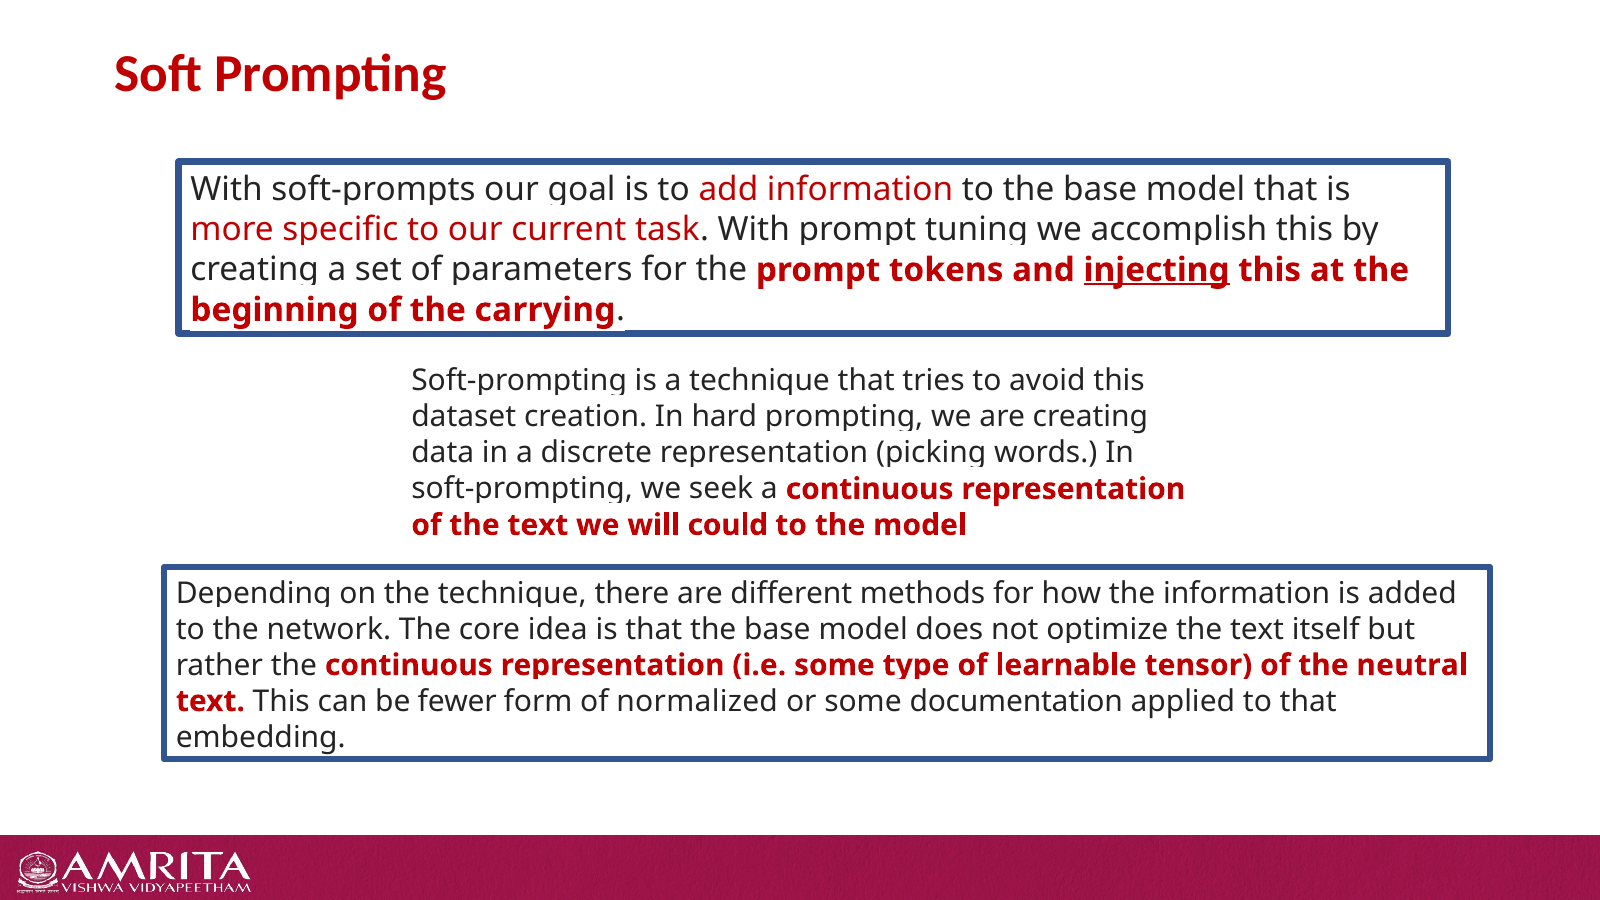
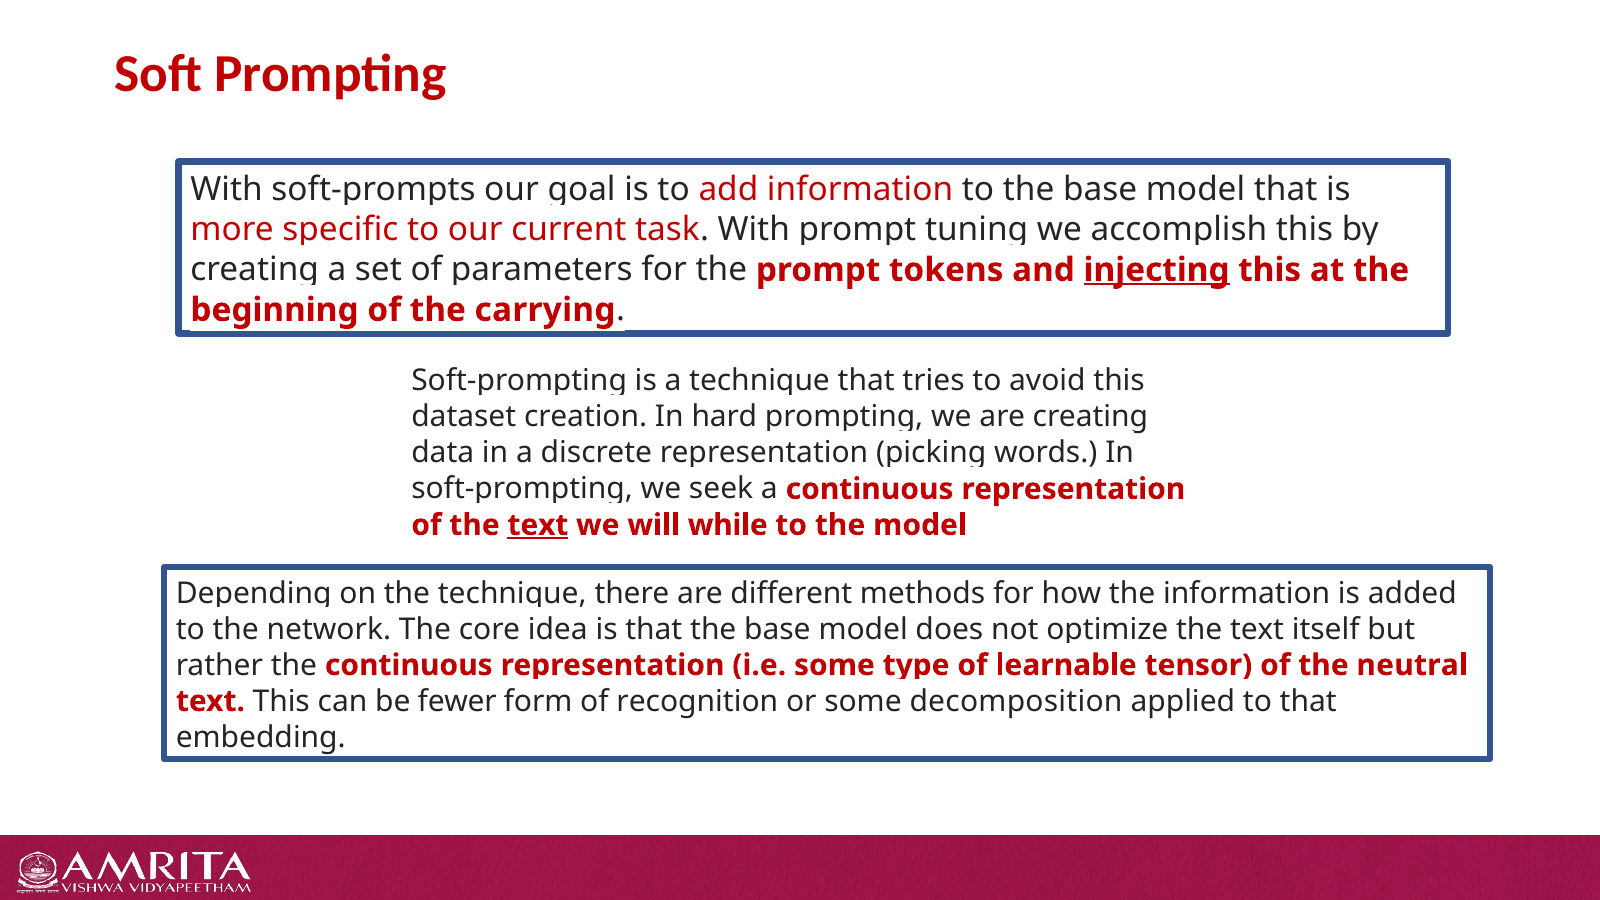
text at (538, 525) underline: none -> present
could: could -> while
normalized: normalized -> recognition
documentation: documentation -> decomposition
